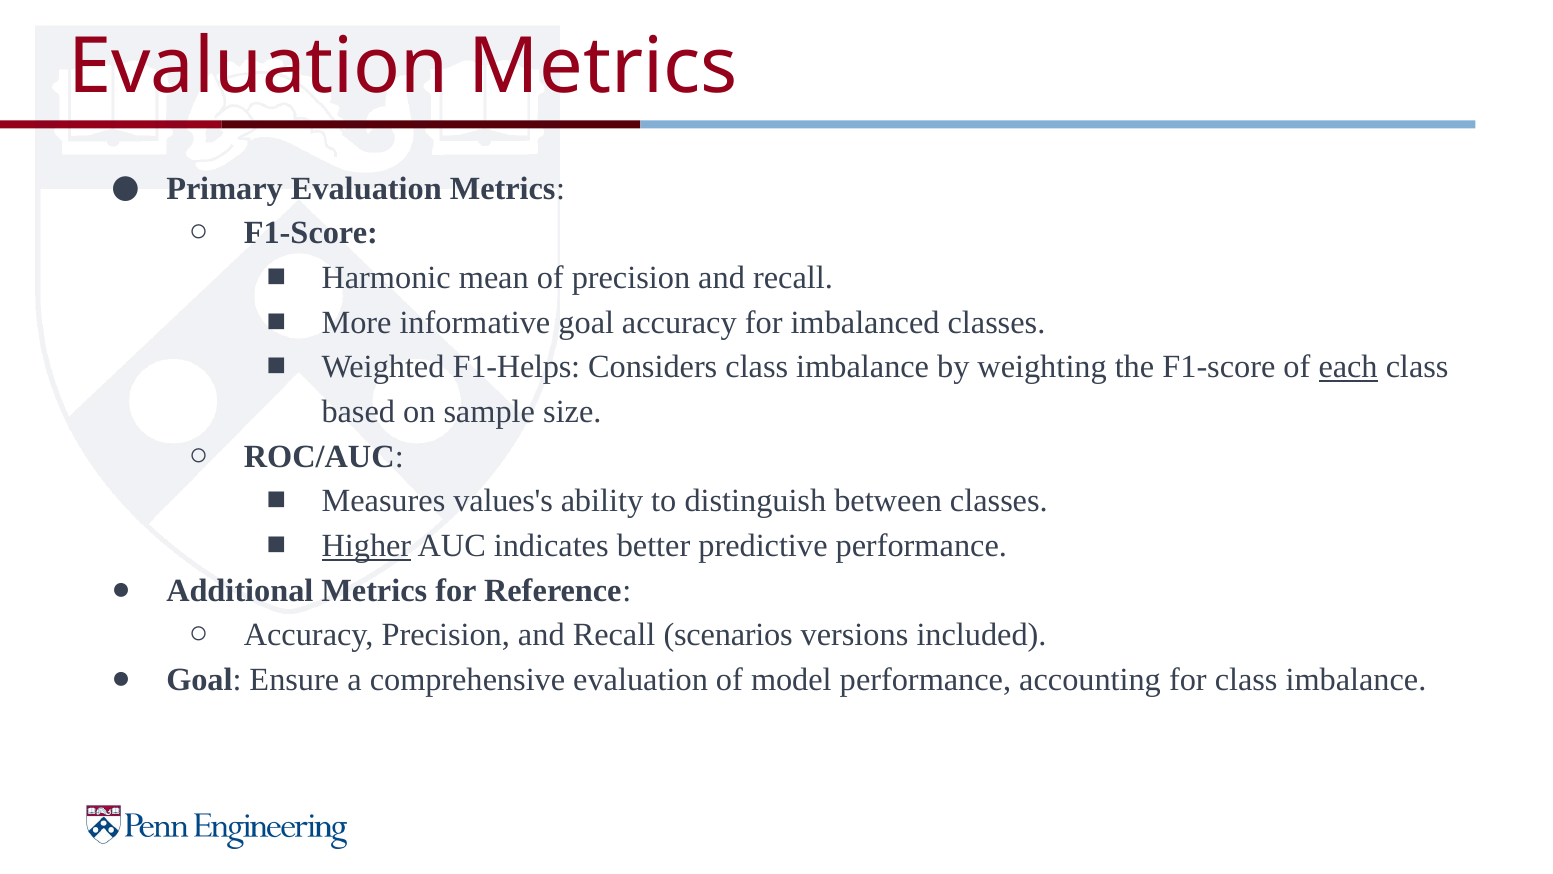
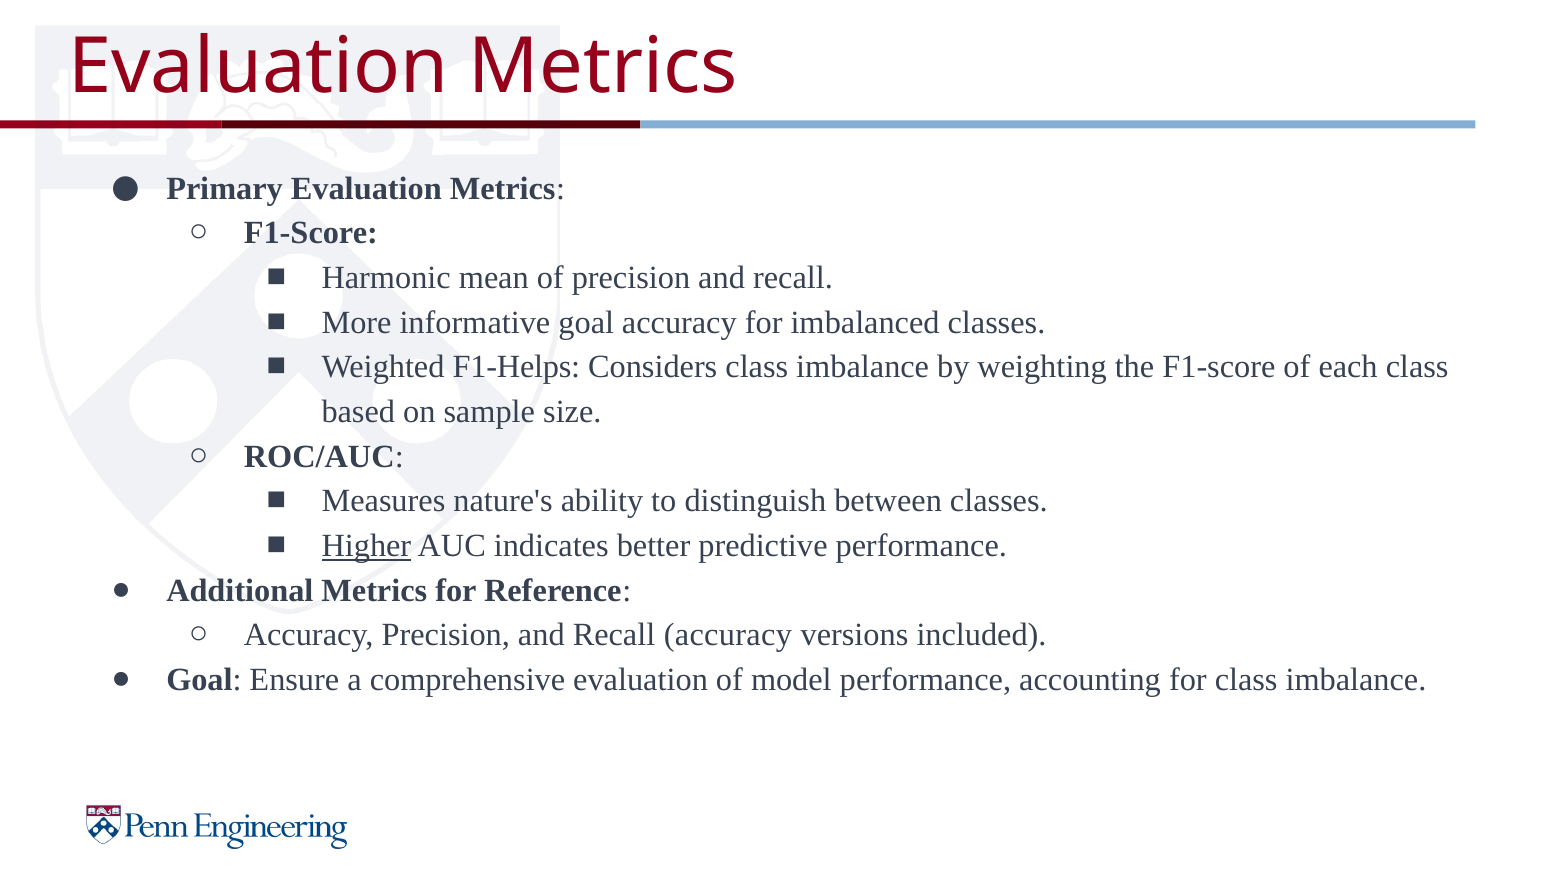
each underline: present -> none
values's: values's -> nature's
Recall scenarios: scenarios -> accuracy
